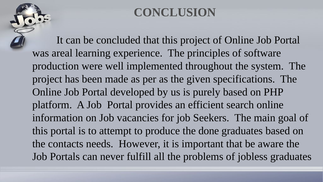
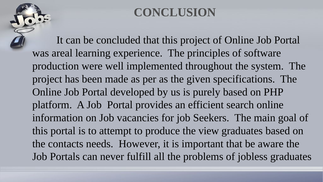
done: done -> view
